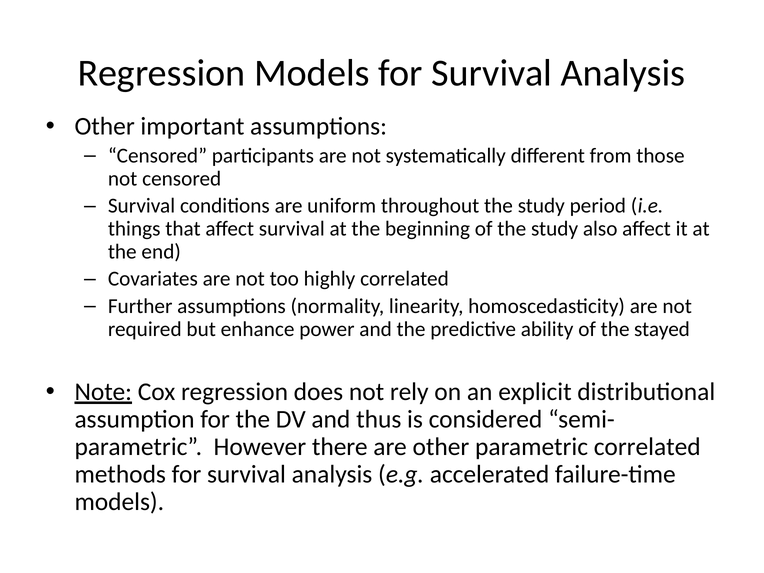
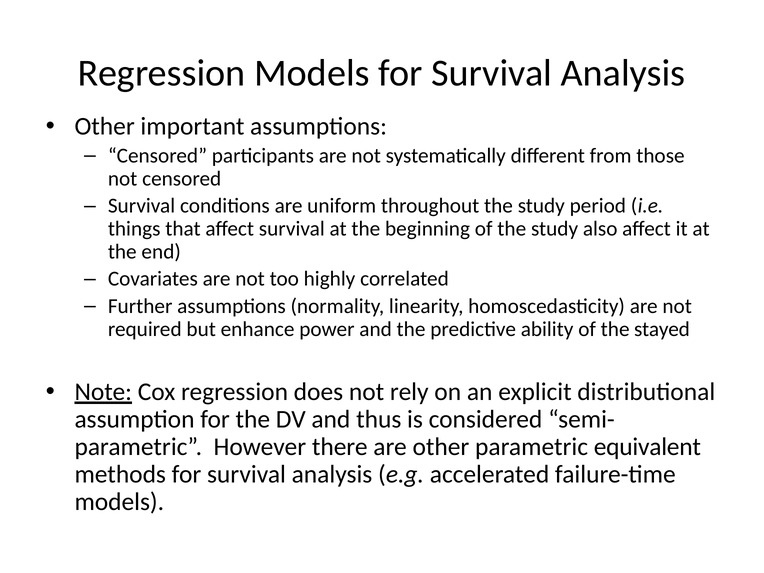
parametric correlated: correlated -> equivalent
